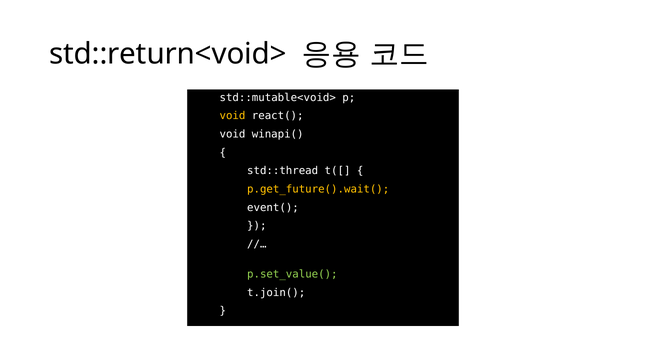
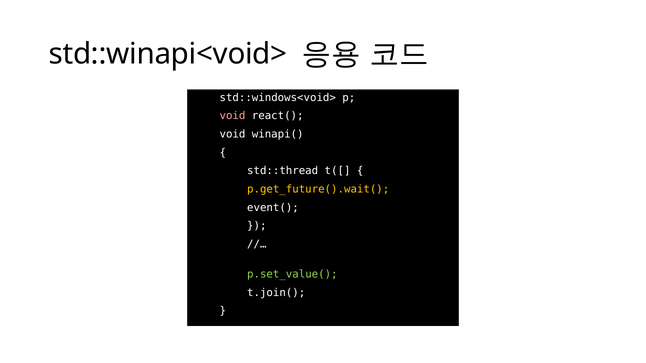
std::return<void>: std::return<void> -> std::winapi<void>
std::mutable<void>: std::mutable<void> -> std::windows<void>
void at (232, 116) colour: yellow -> pink
